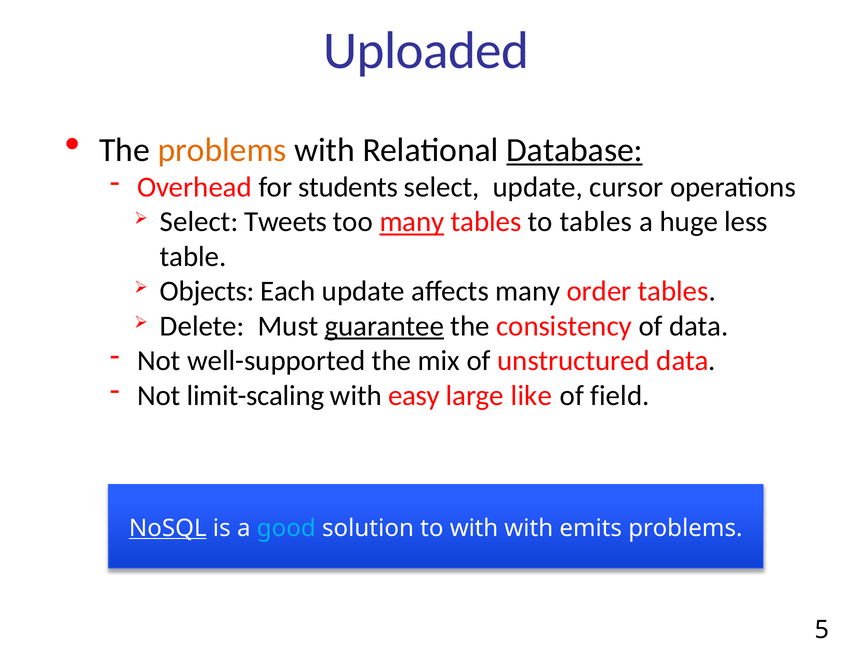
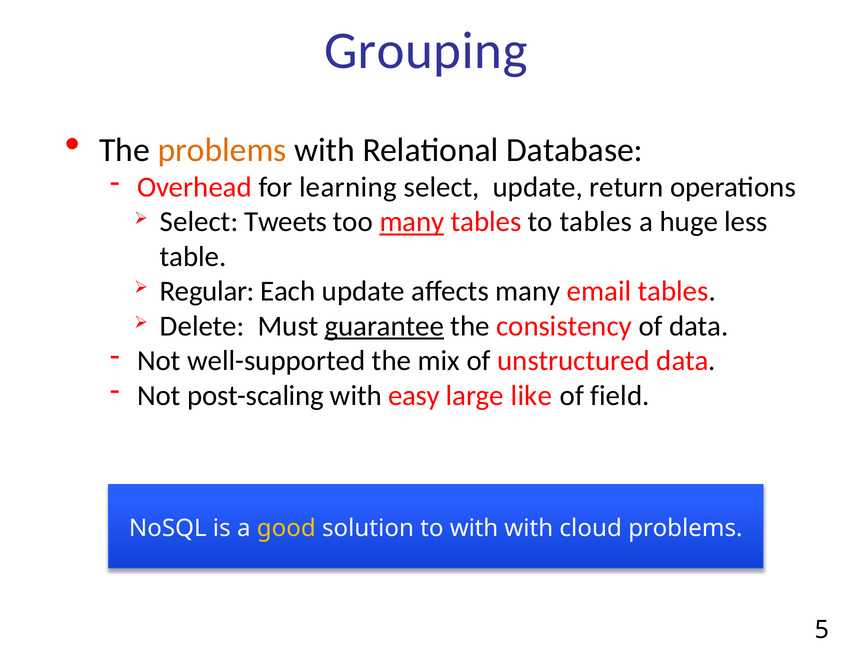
Uploaded: Uploaded -> Grouping
Database underline: present -> none
students: students -> learning
cursor: cursor -> return
Objects: Objects -> Regular
order: order -> email
limit-scaling: limit-scaling -> post-scaling
NoSQL underline: present -> none
good colour: light blue -> yellow
emits: emits -> cloud
